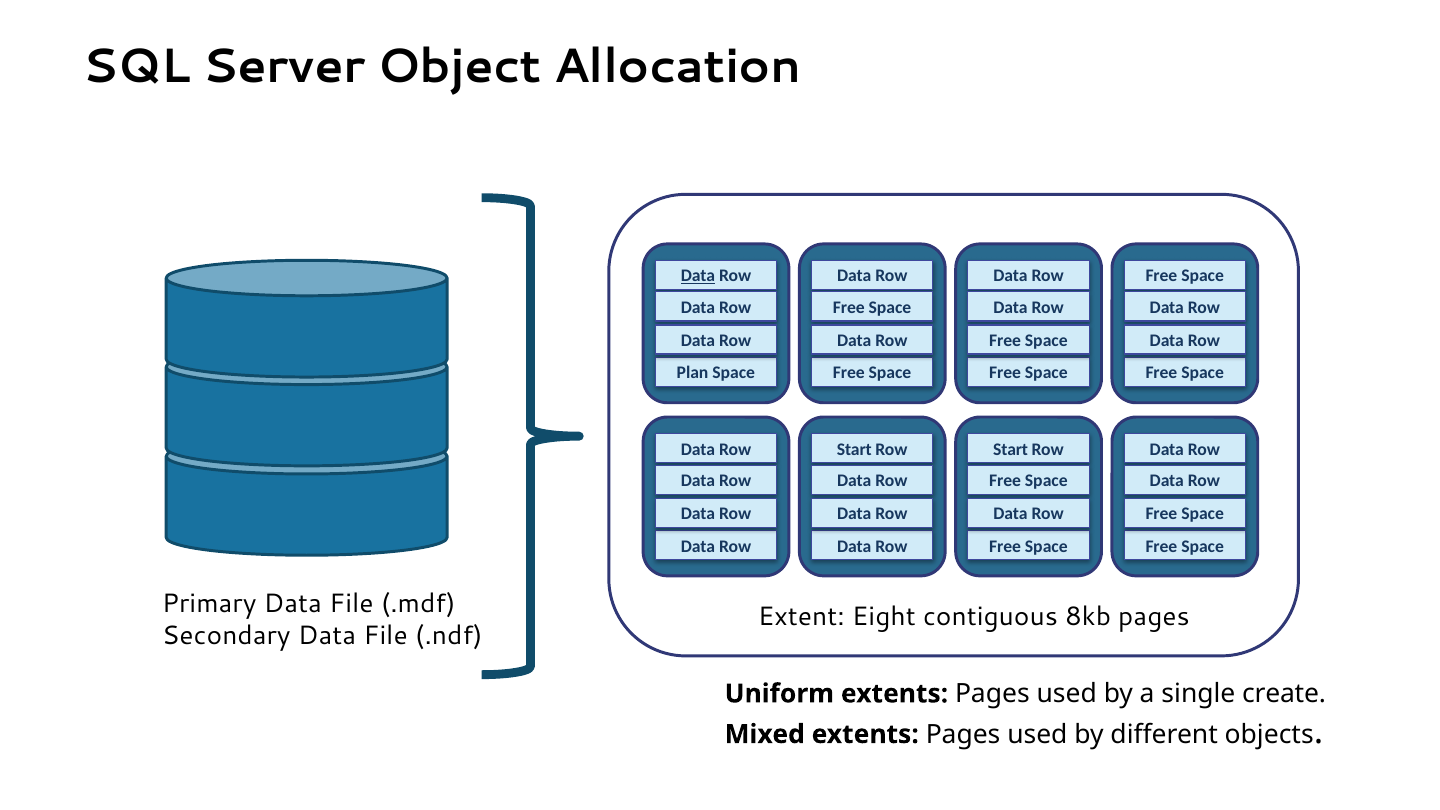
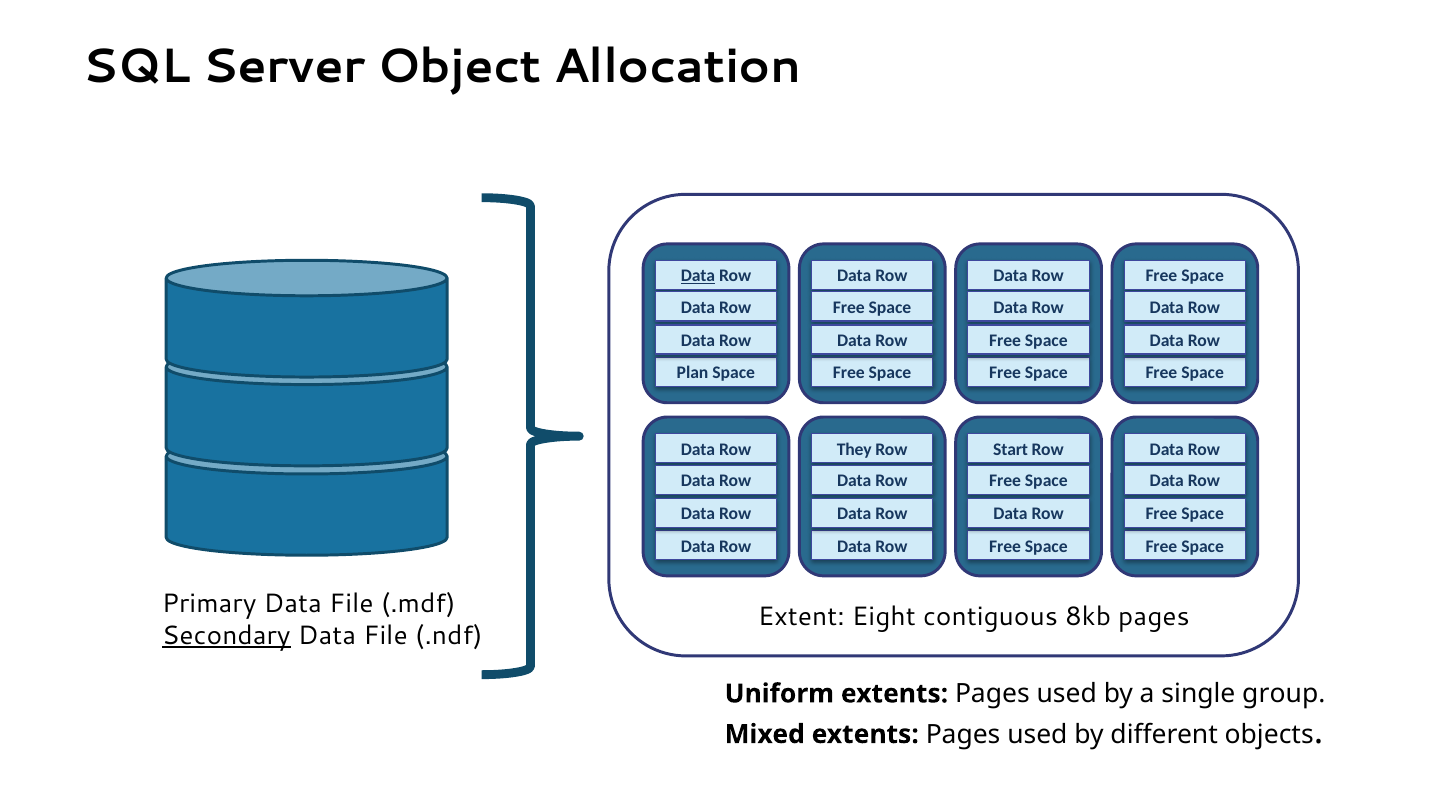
Start at (854, 449): Start -> They
Secondary underline: none -> present
create: create -> group
